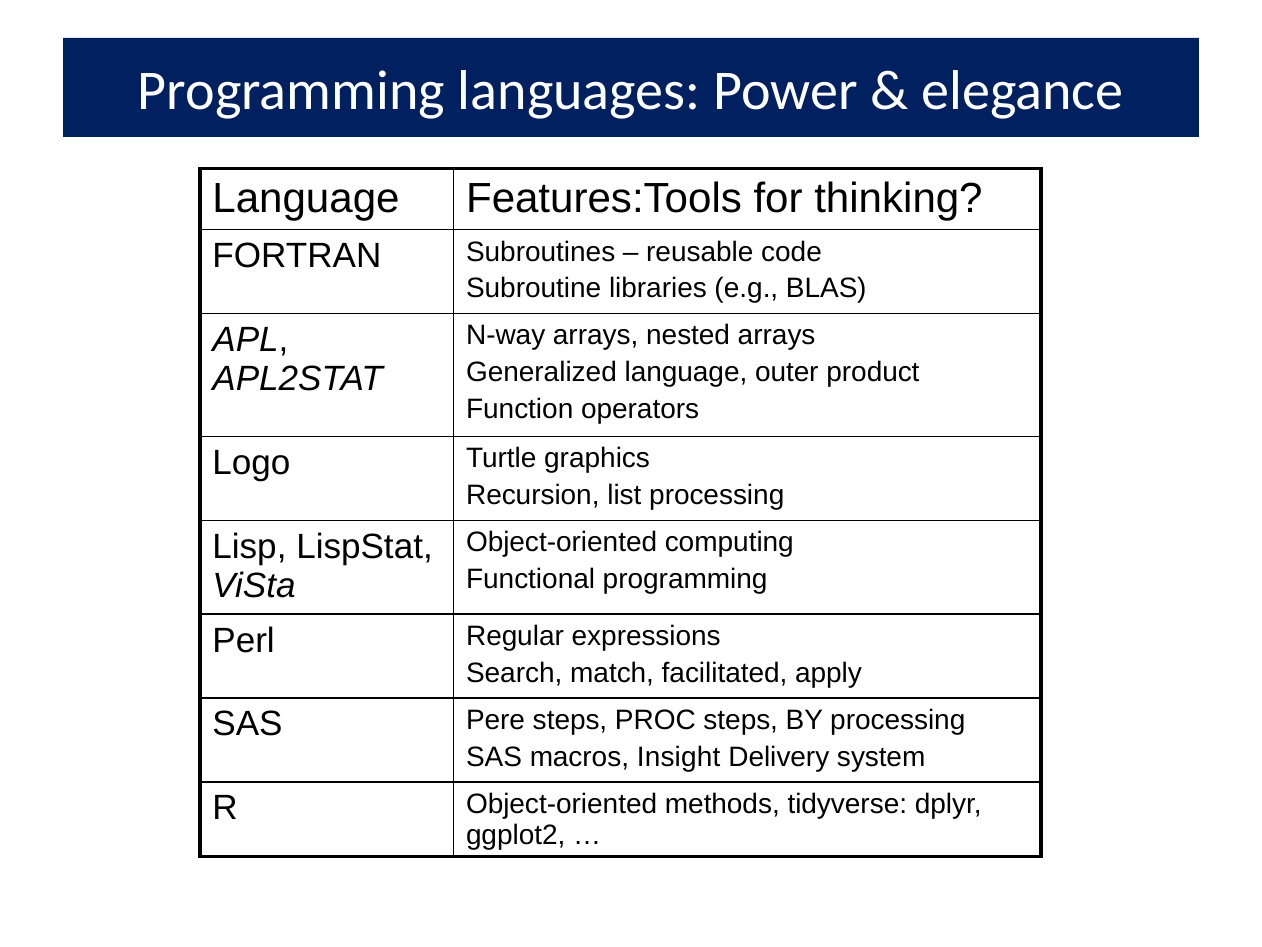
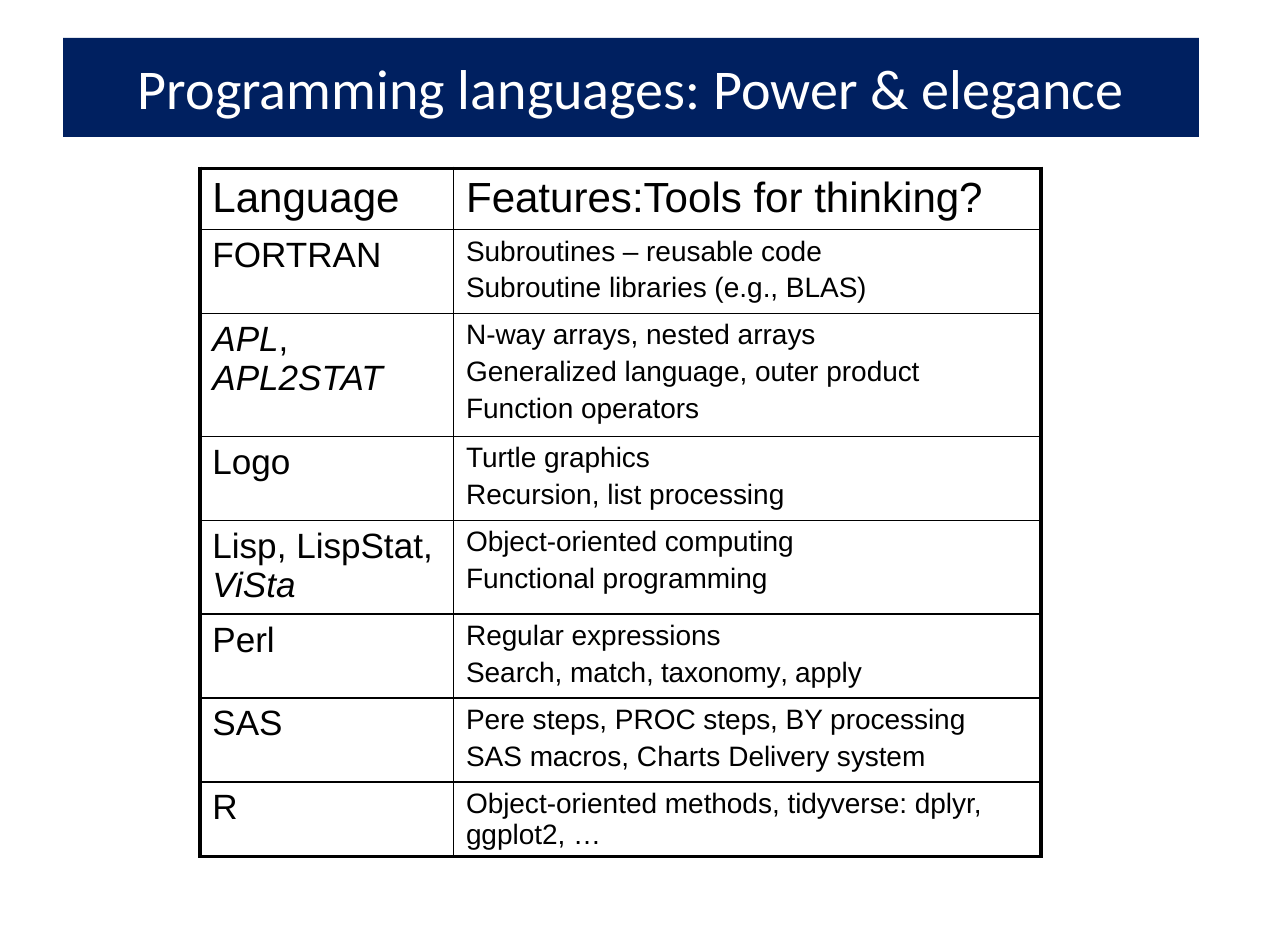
facilitated: facilitated -> taxonomy
Insight: Insight -> Charts
